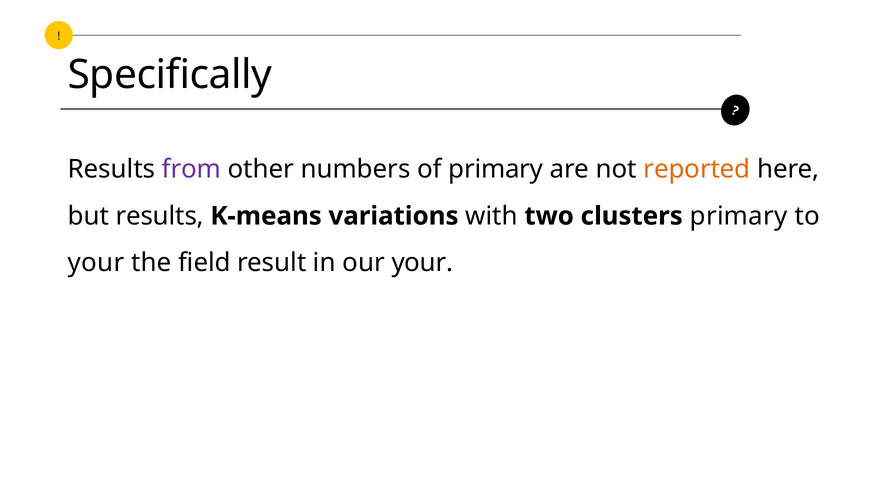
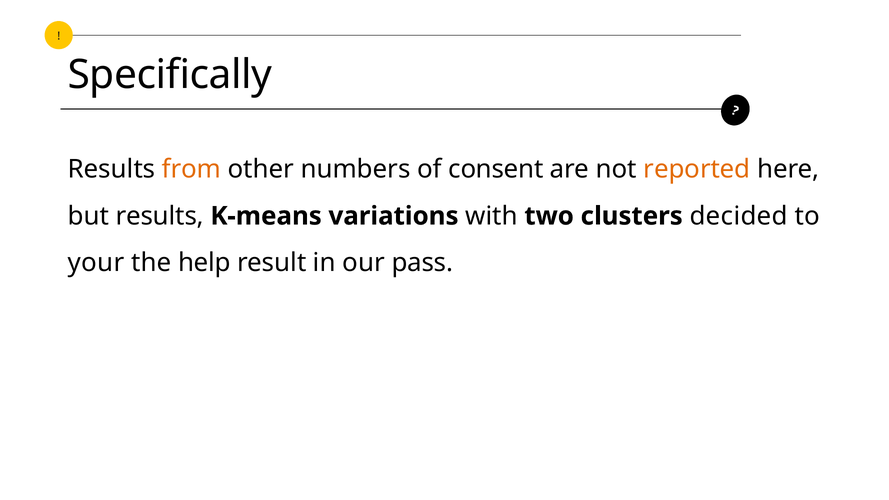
from colour: purple -> orange
of primary: primary -> consent
clusters primary: primary -> decided
field: field -> help
our your: your -> pass
